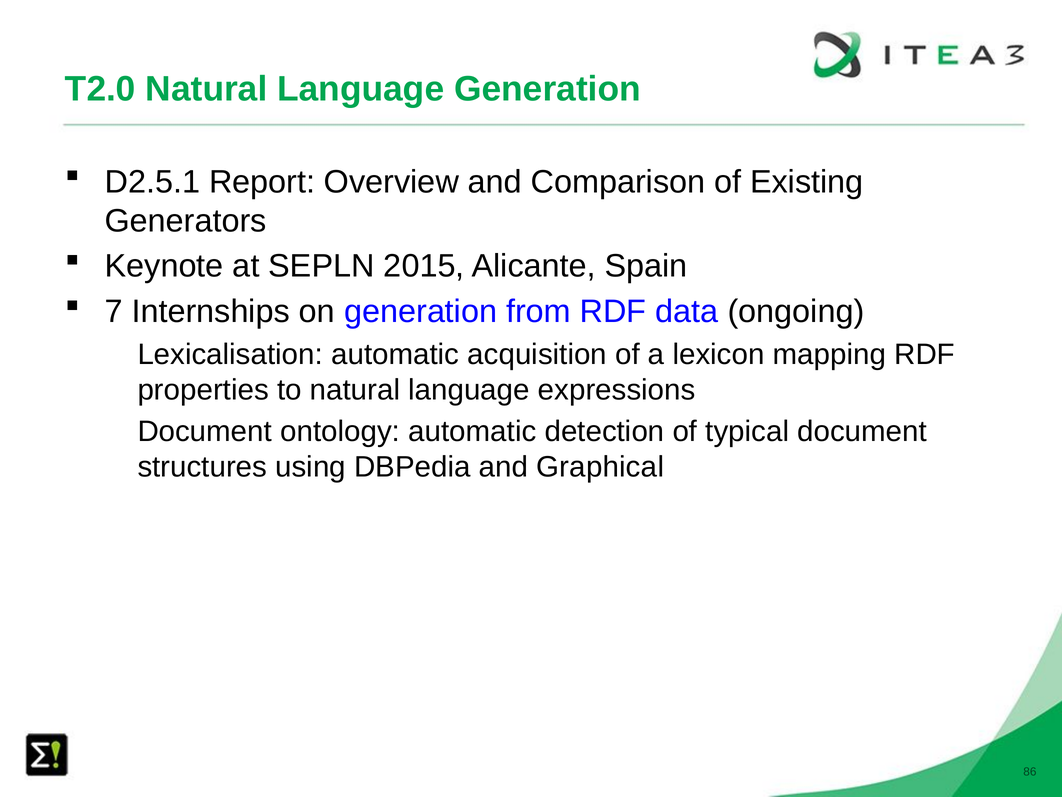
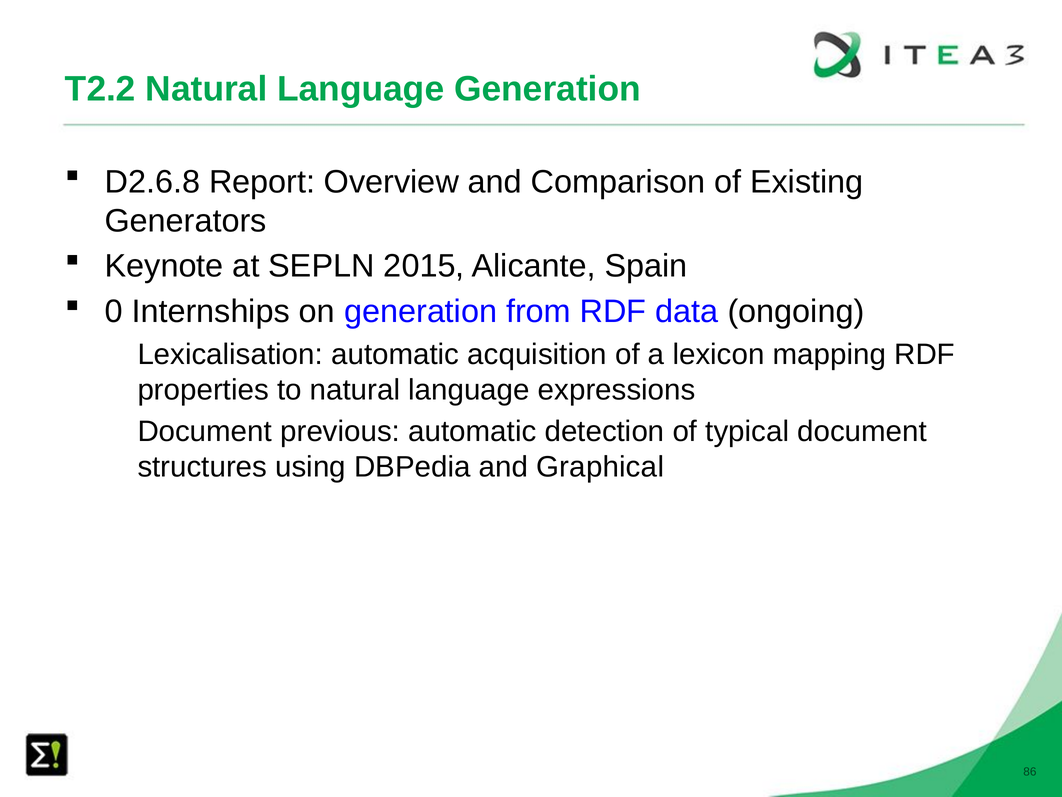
T2.0: T2.0 -> T2.2
D2.5.1: D2.5.1 -> D2.6.8
7: 7 -> 0
ontology: ontology -> previous
